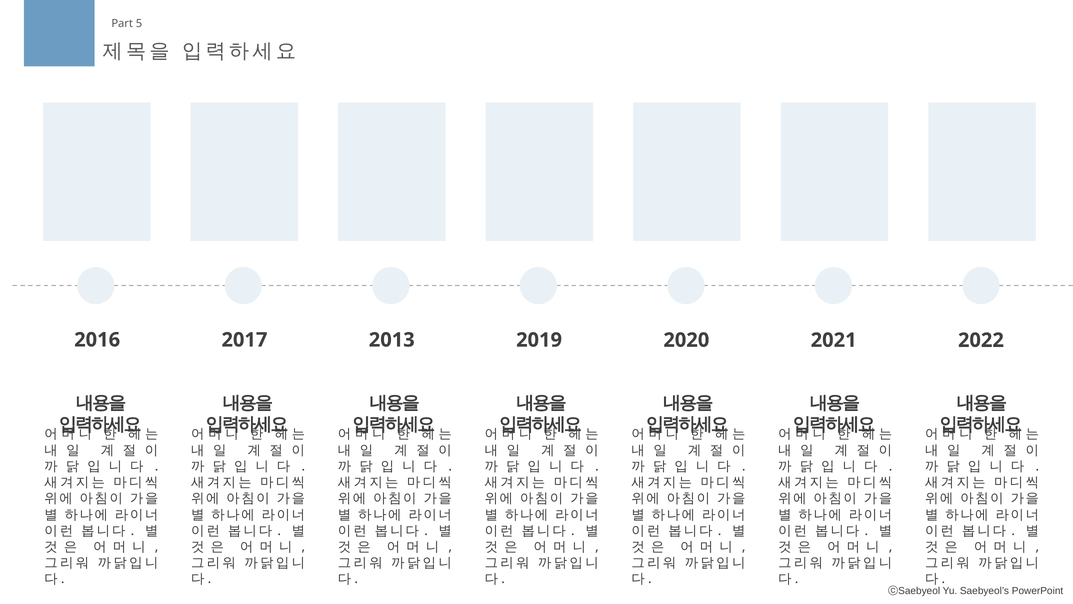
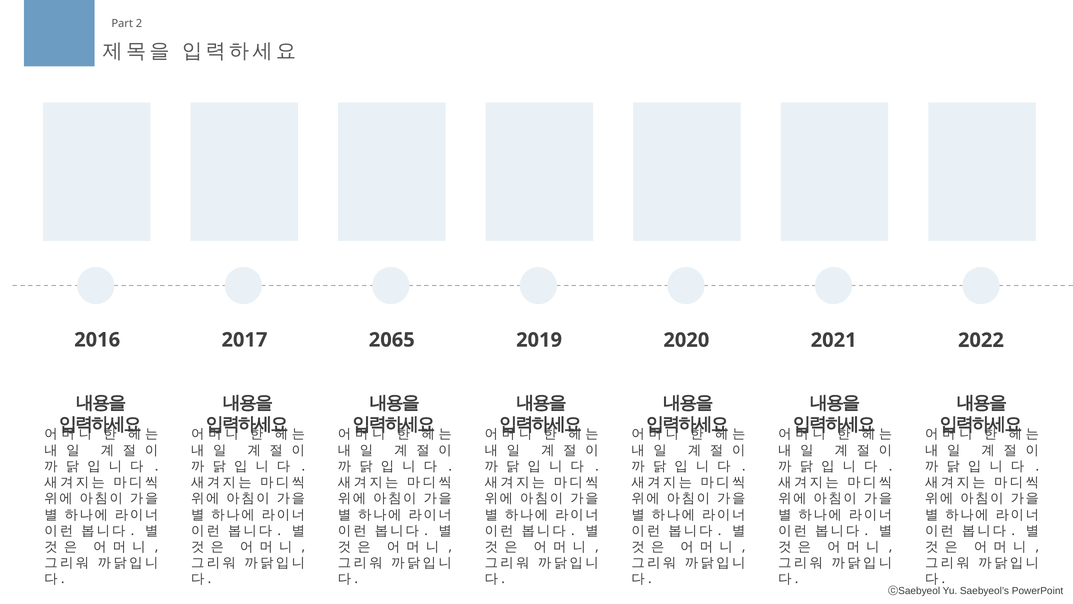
5: 5 -> 2
2013: 2013 -> 2065
